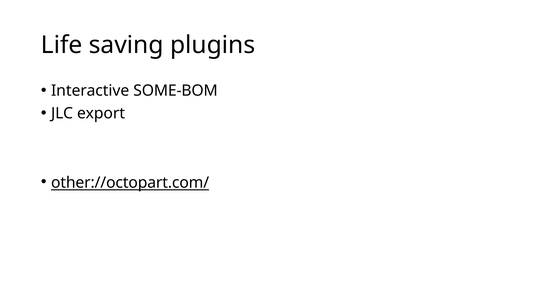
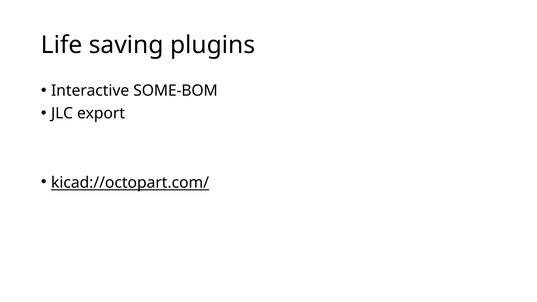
other://octopart.com/: other://octopart.com/ -> kicad://octopart.com/
